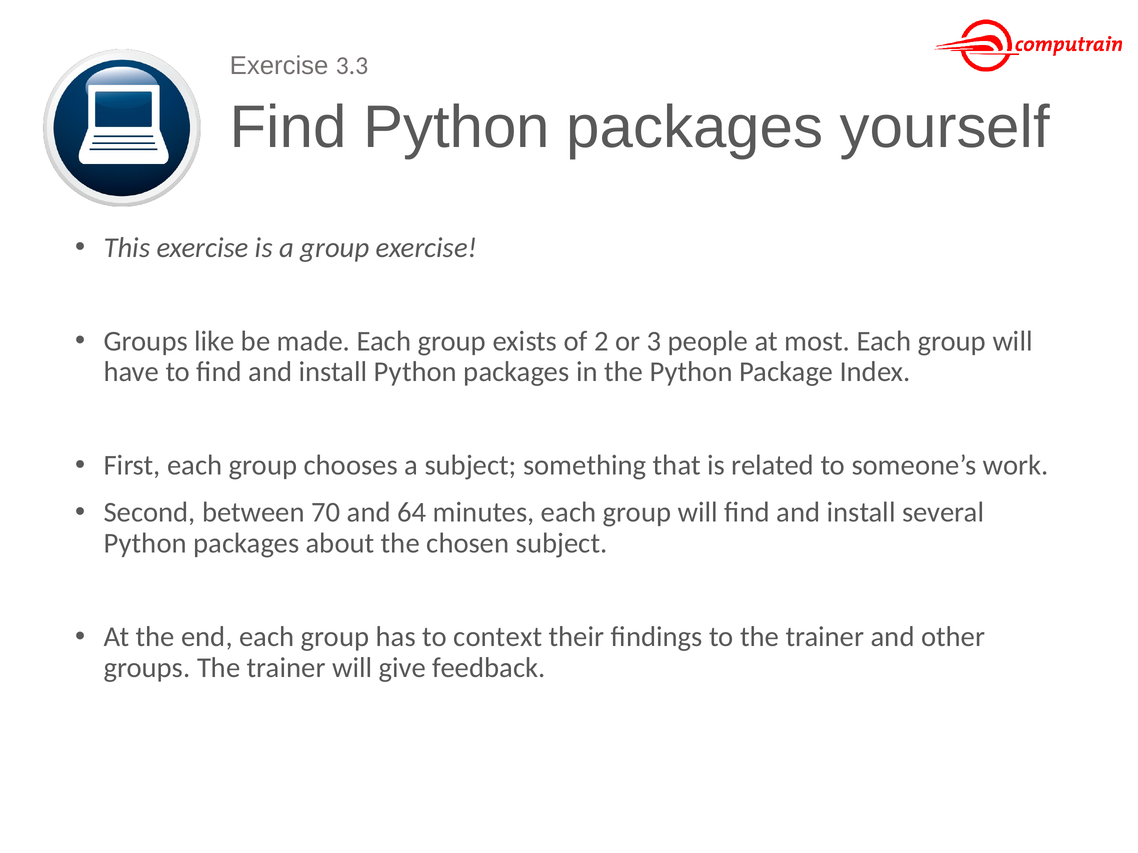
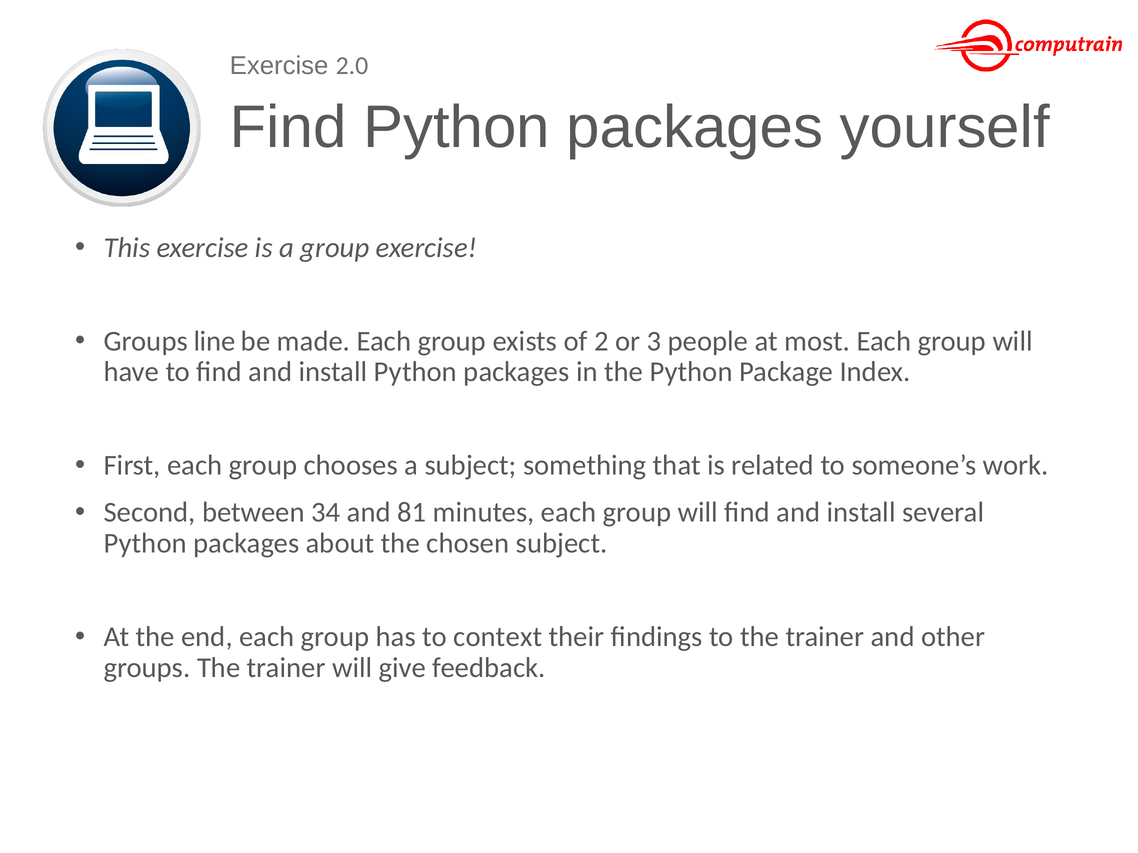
3.3: 3.3 -> 2.0
like: like -> line
70: 70 -> 34
64: 64 -> 81
